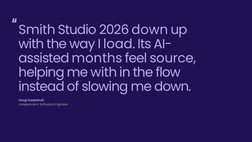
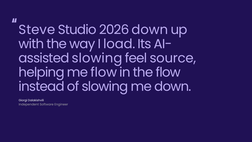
Smith: Smith -> Steve
months at (97, 58): months -> slowing
me with: with -> flow
